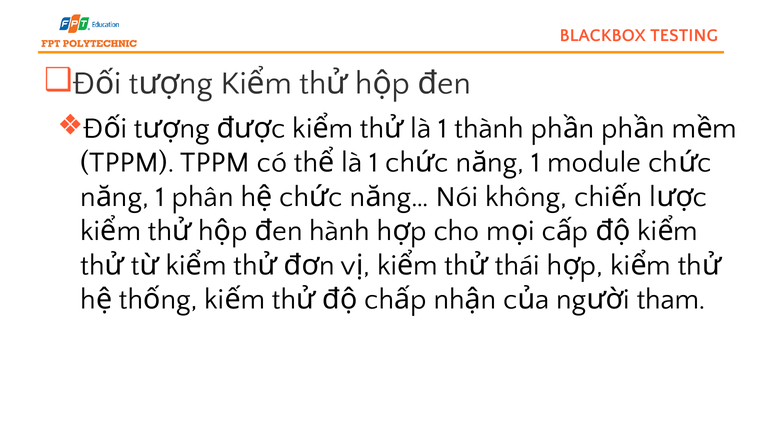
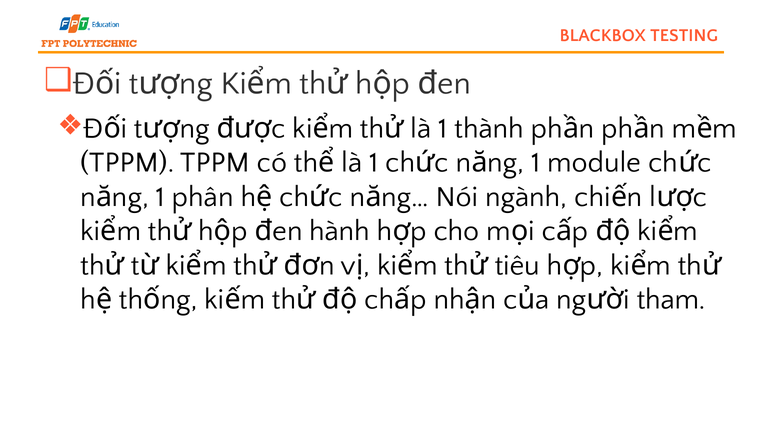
không: không -> ngành
thái: thái -> tiêu
